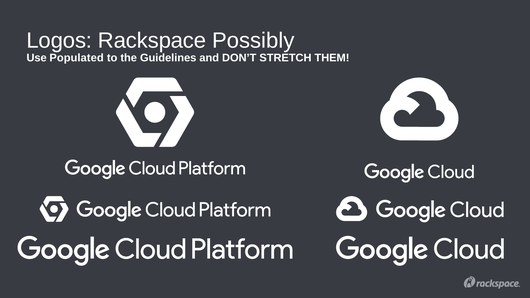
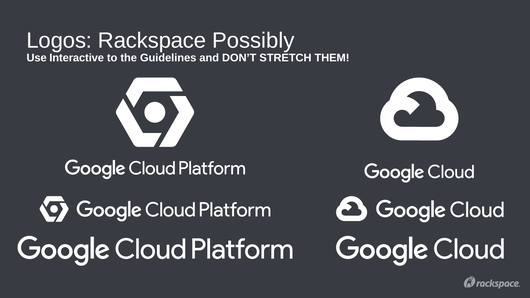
Populated: Populated -> Interactive
